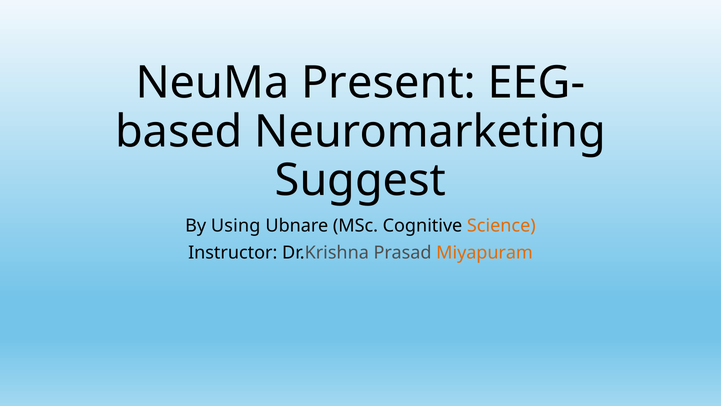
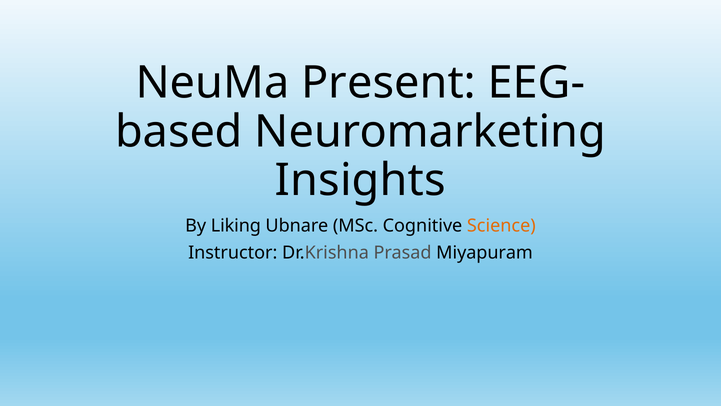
Suggest: Suggest -> Insights
Using: Using -> Liking
Miyapuram colour: orange -> black
